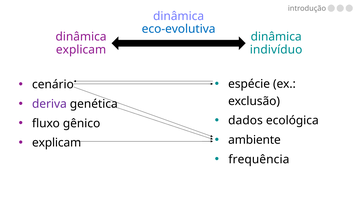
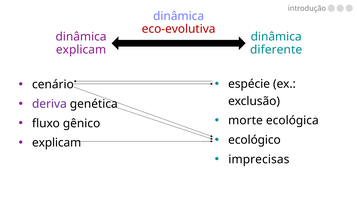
eco-evolutiva colour: blue -> red
indivíduo: indivíduo -> diferente
dados: dados -> morte
ambiente: ambiente -> ecológico
frequência: frequência -> imprecisas
